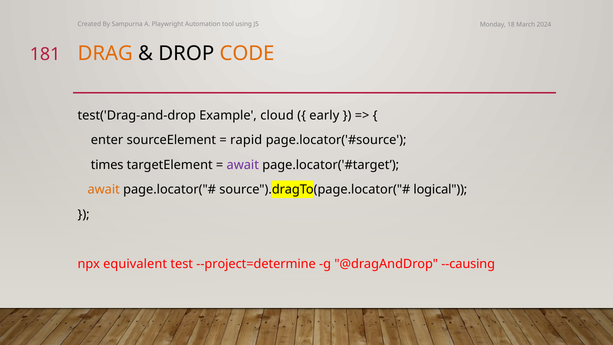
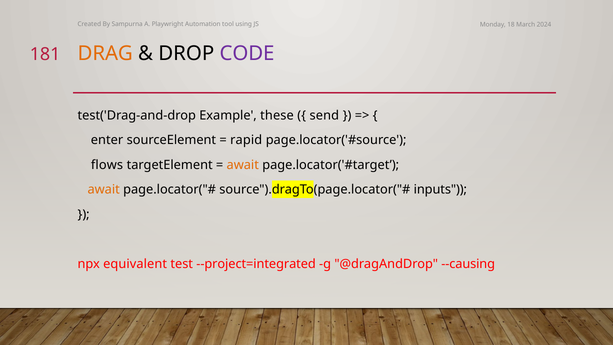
CODE colour: orange -> purple
cloud: cloud -> these
early: early -> send
times: times -> flows
await at (243, 165) colour: purple -> orange
logical: logical -> inputs
--project=determine: --project=determine -> --project=integrated
